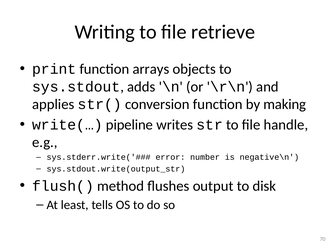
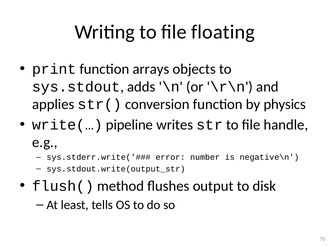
retrieve: retrieve -> floating
making: making -> physics
